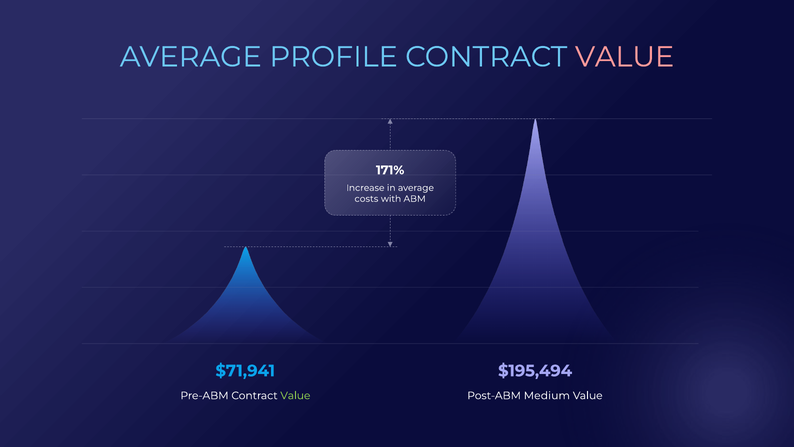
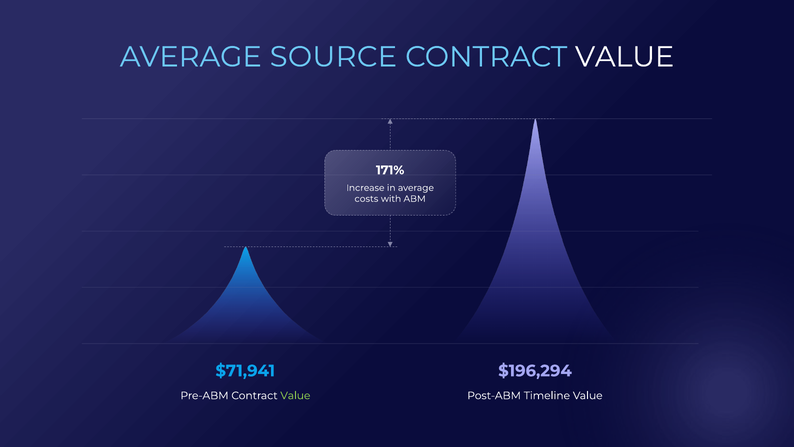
PROFILE: PROFILE -> SOURCE
VALUE at (625, 57) colour: pink -> white
$195,494: $195,494 -> $196,294
Medium: Medium -> Timeline
